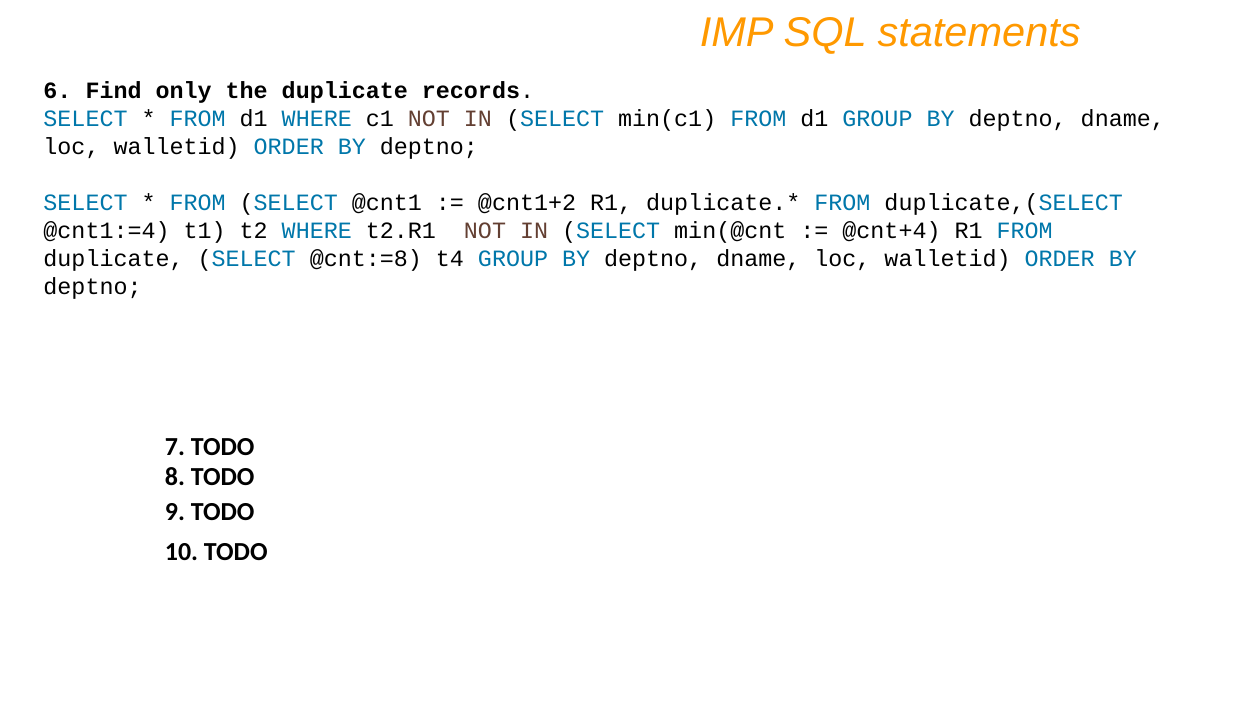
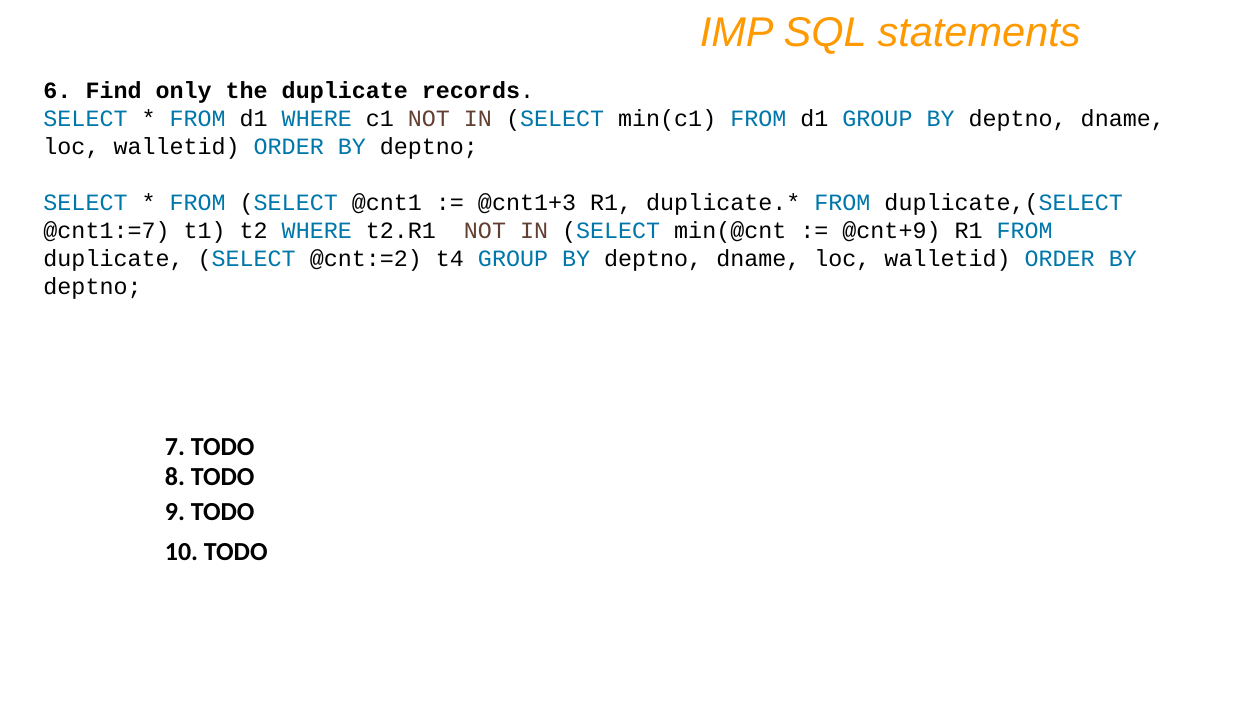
@cnt1+2: @cnt1+2 -> @cnt1+3
@cnt1:=4: @cnt1:=4 -> @cnt1:=7
@cnt+4: @cnt+4 -> @cnt+9
@cnt:=8: @cnt:=8 -> @cnt:=2
